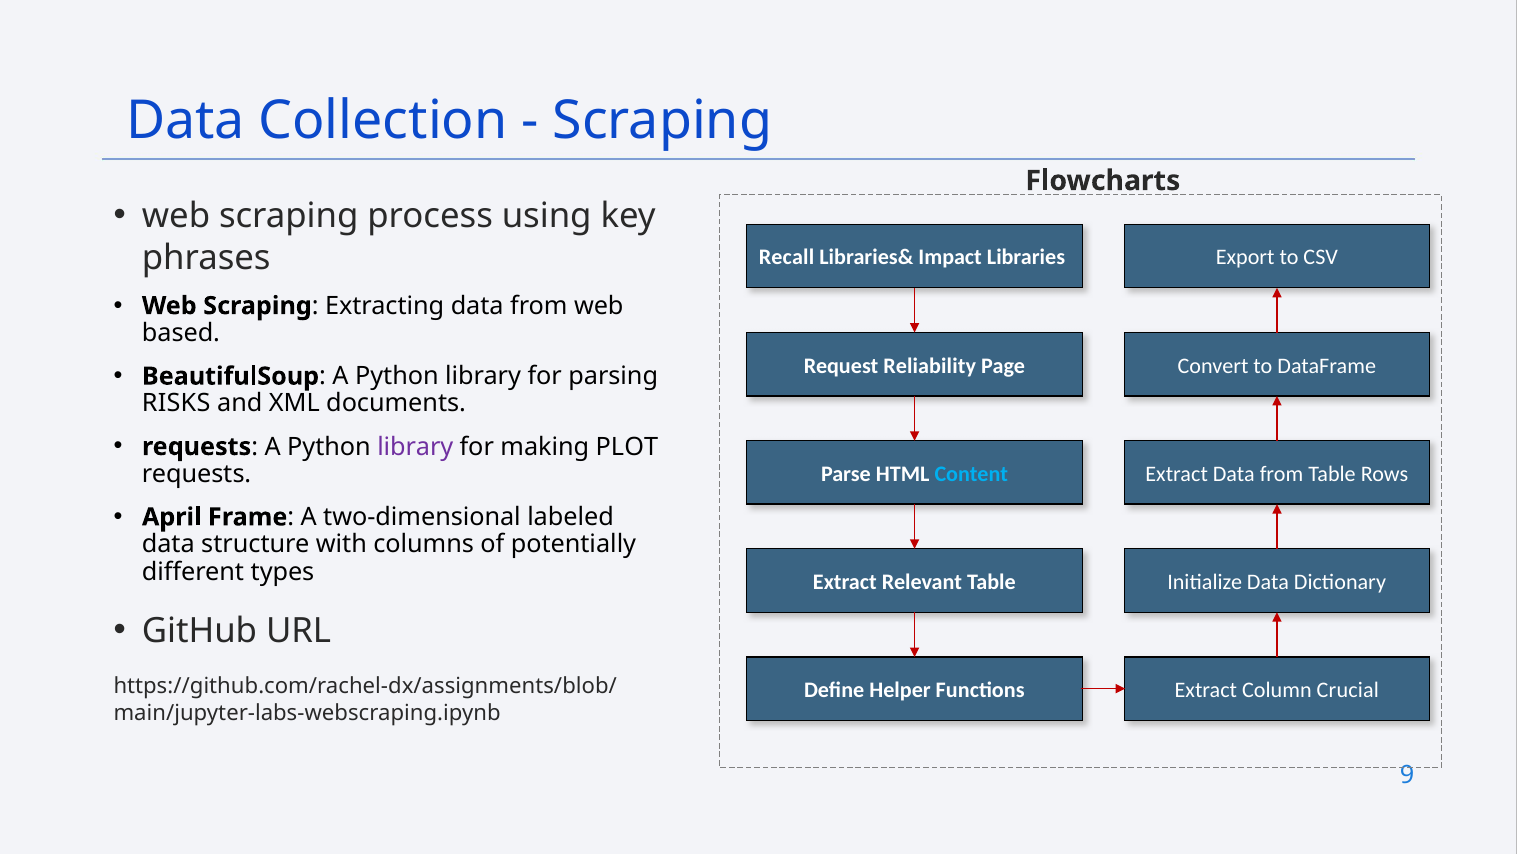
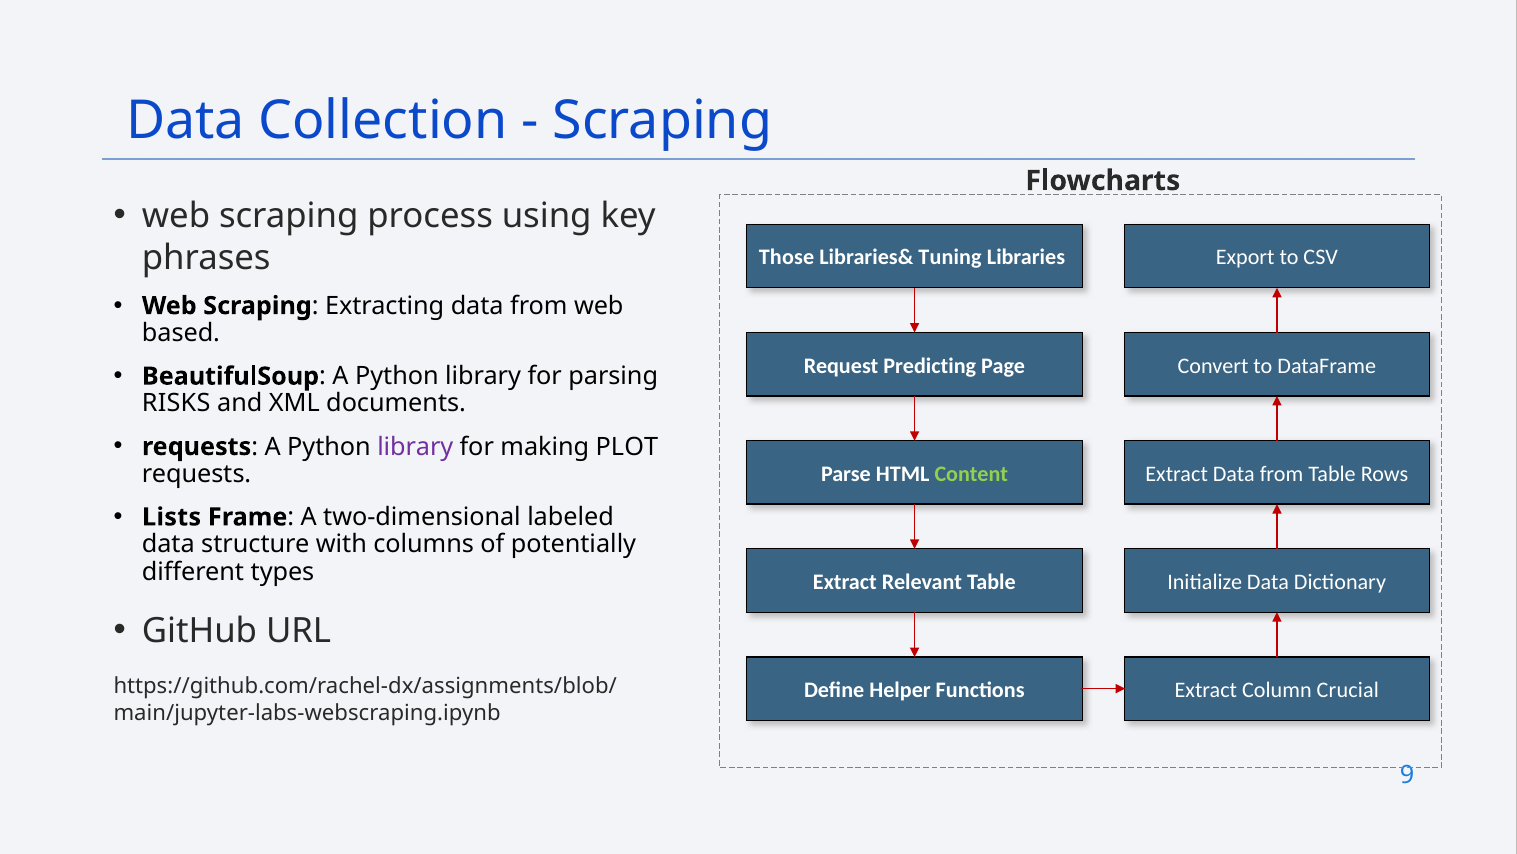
Recall: Recall -> Those
Impact: Impact -> Tuning
Reliability: Reliability -> Predicting
Content colour: light blue -> light green
April: April -> Lists
